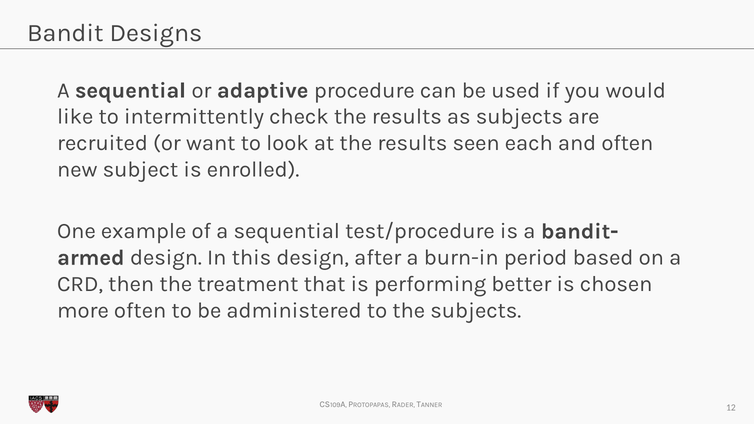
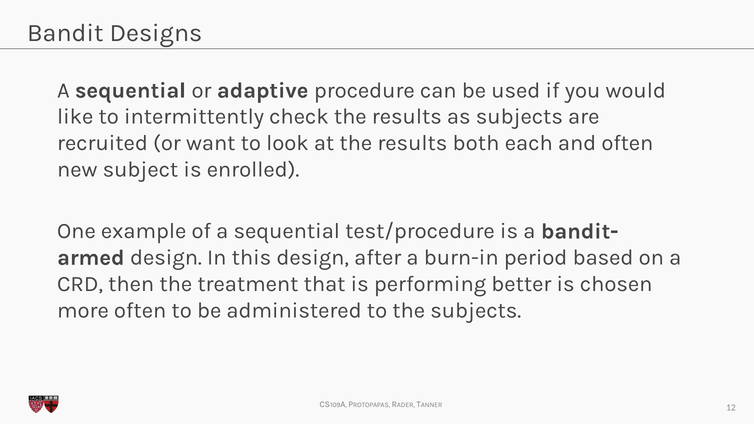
seen: seen -> both
